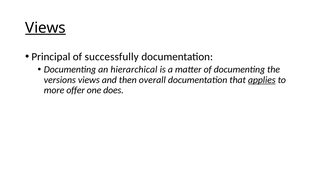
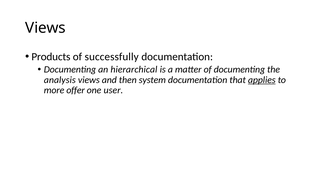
Views at (45, 28) underline: present -> none
Principal: Principal -> Products
versions: versions -> analysis
overall: overall -> system
does: does -> user
